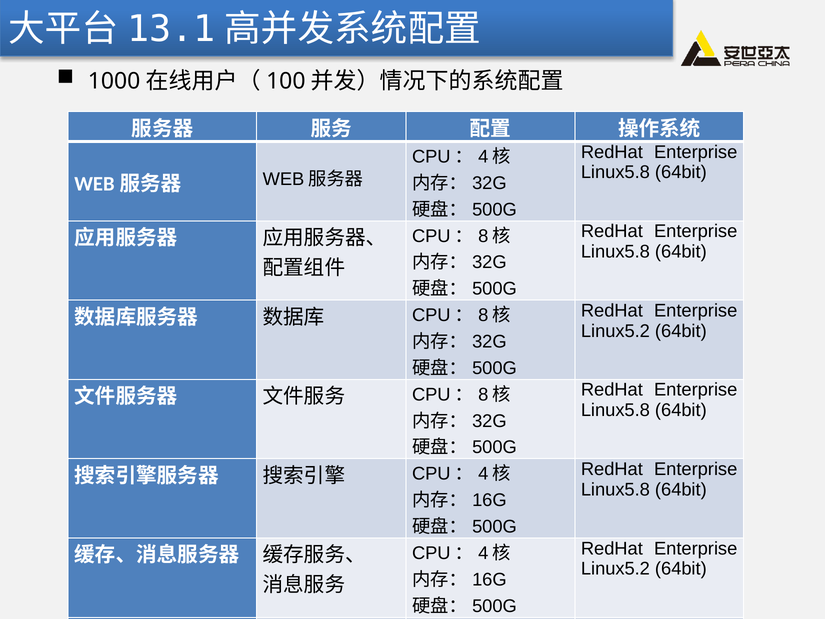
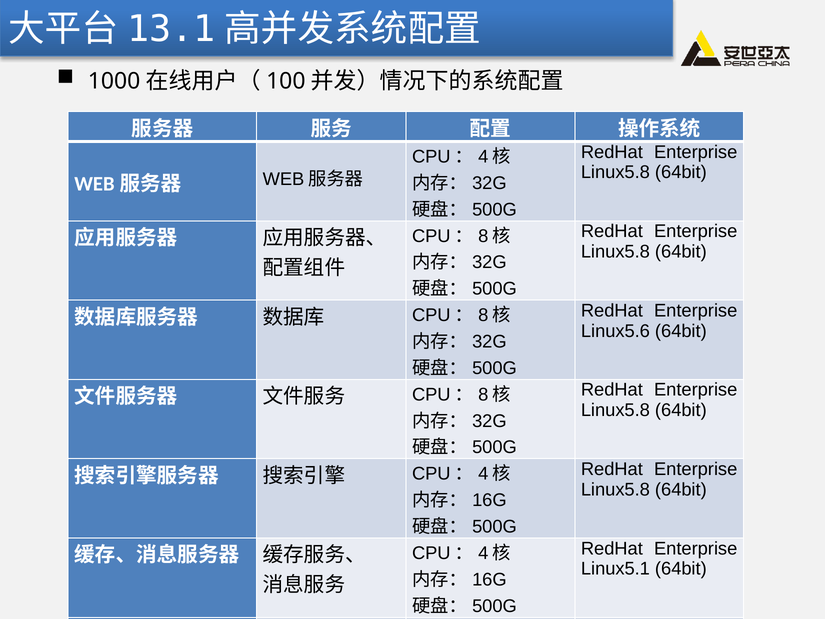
Linux5.2 at (615, 331): Linux5.2 -> Linux5.6
Linux5.2 at (615, 569): Linux5.2 -> Linux5.1
